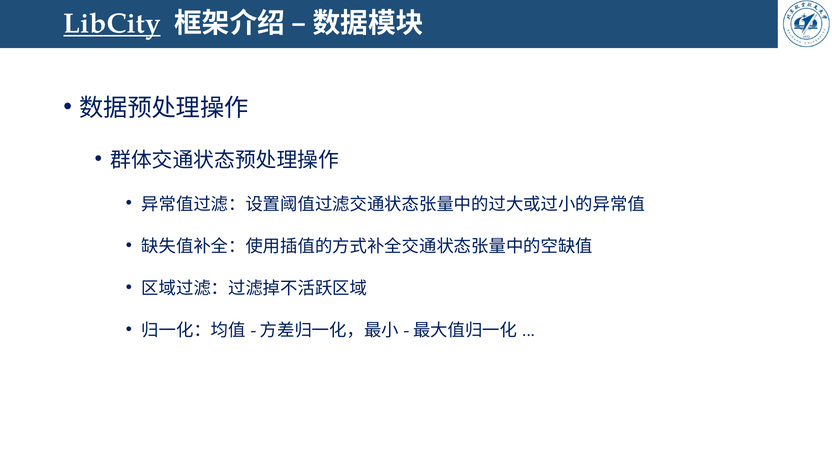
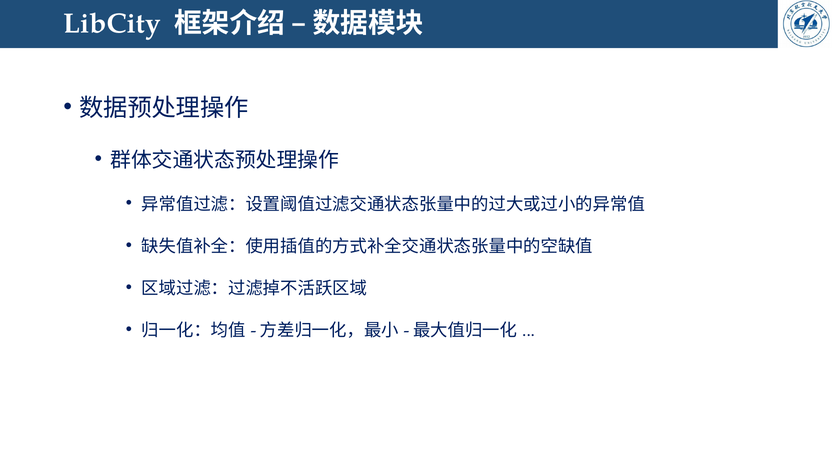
LibCity underline: present -> none
